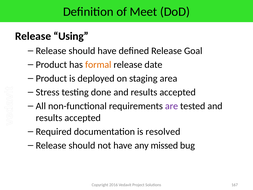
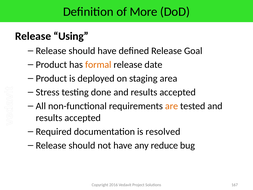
Meet: Meet -> More
are colour: purple -> orange
missed: missed -> reduce
